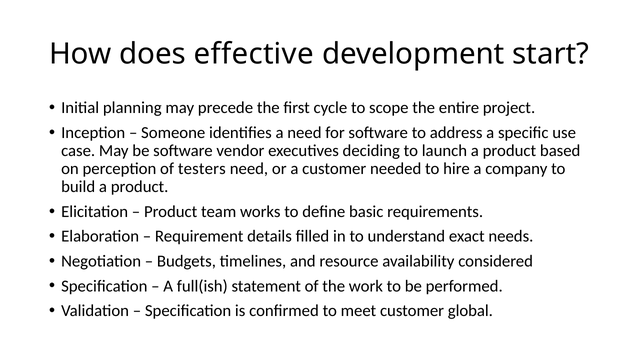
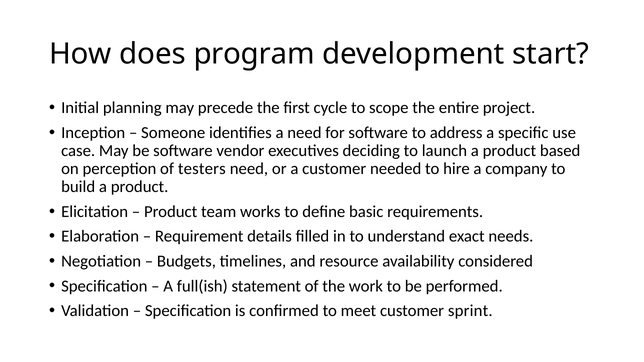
effective: effective -> program
global: global -> sprint
